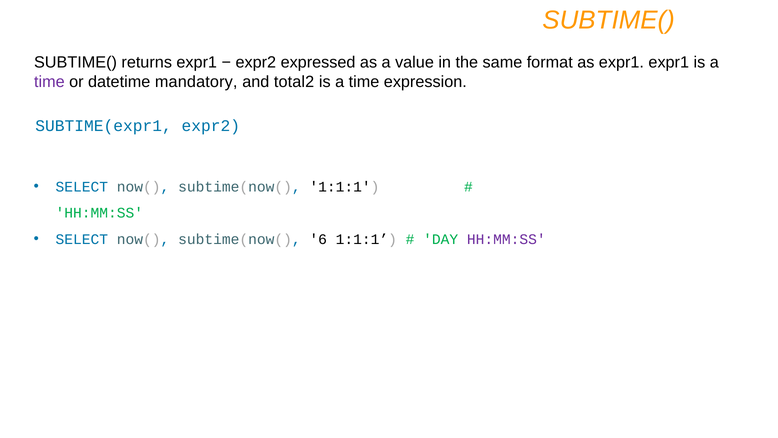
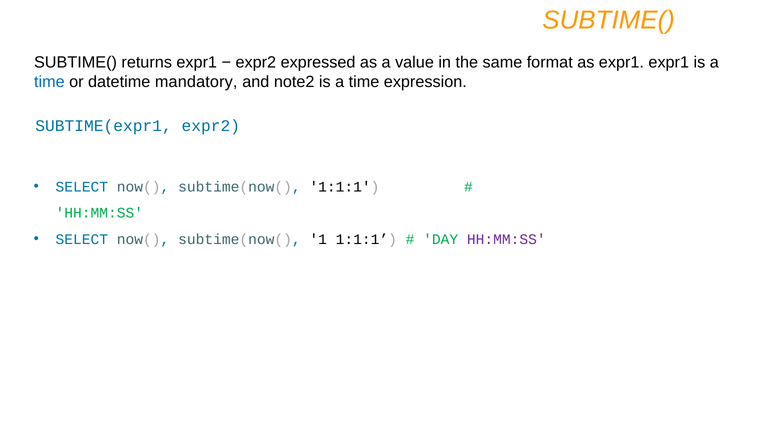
time at (49, 82) colour: purple -> blue
total2: total2 -> note2
6: 6 -> 1
